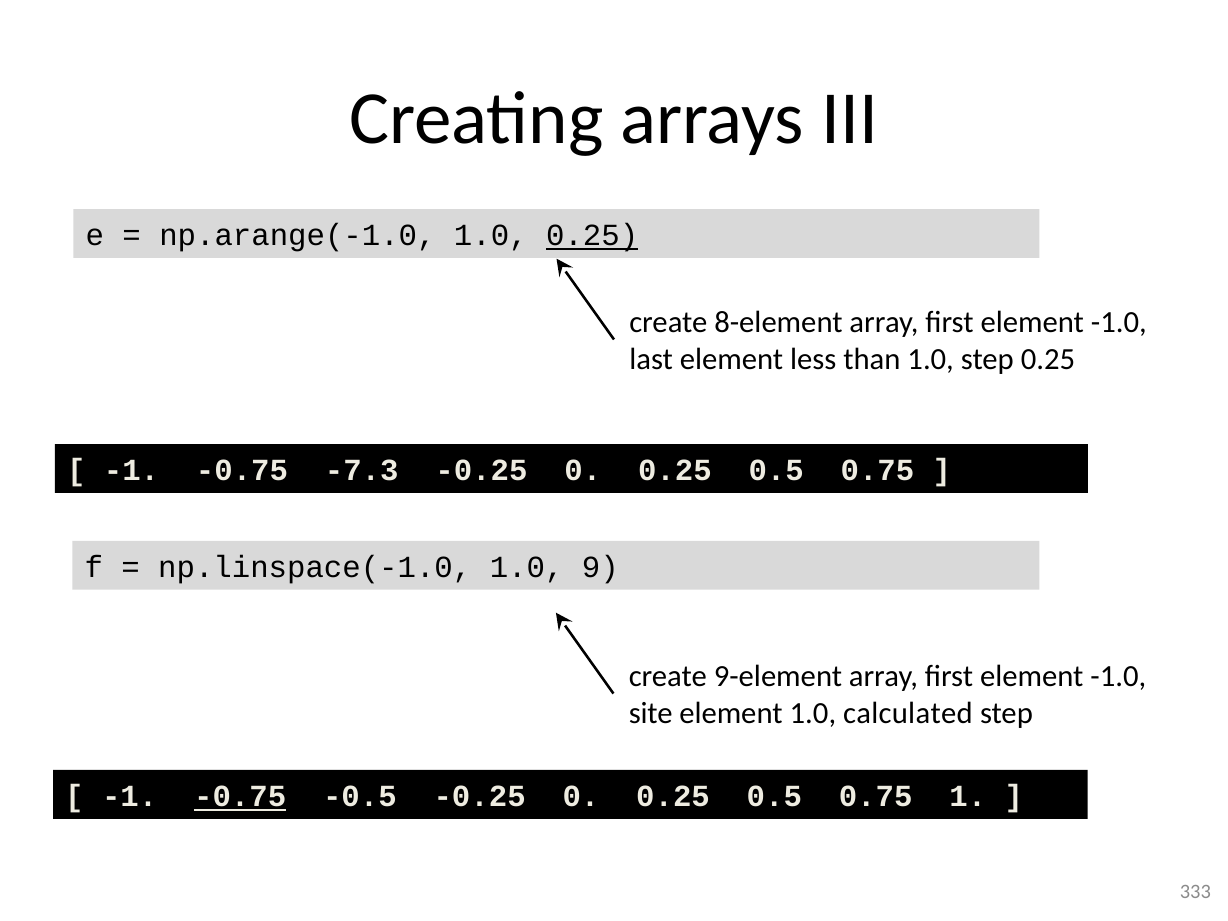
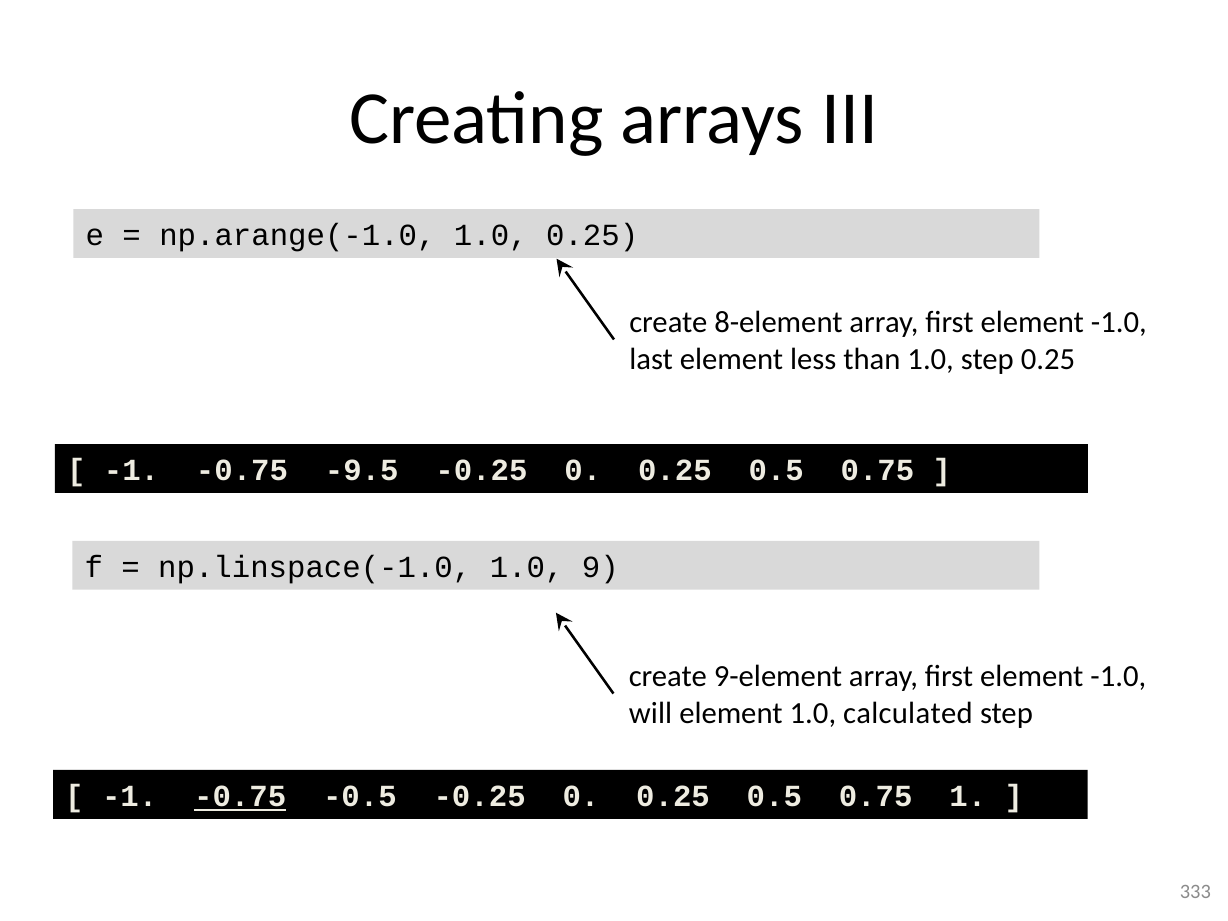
0.25 at (592, 236) underline: present -> none
-7.3: -7.3 -> -9.5
site: site -> will
